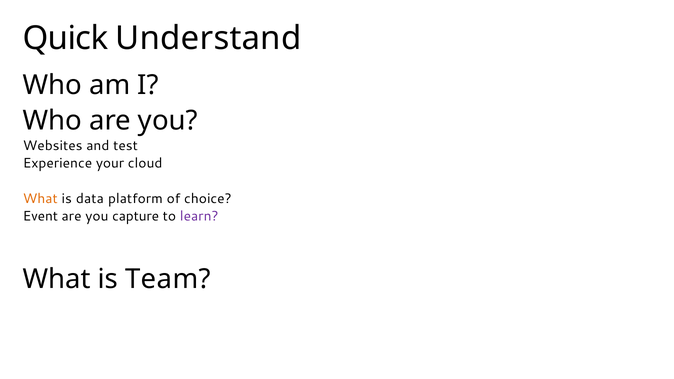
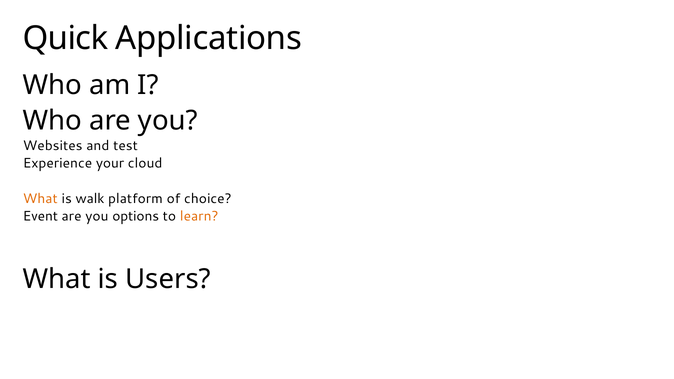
Understand: Understand -> Applications
data: data -> walk
capture: capture -> options
learn colour: purple -> orange
Team: Team -> Users
